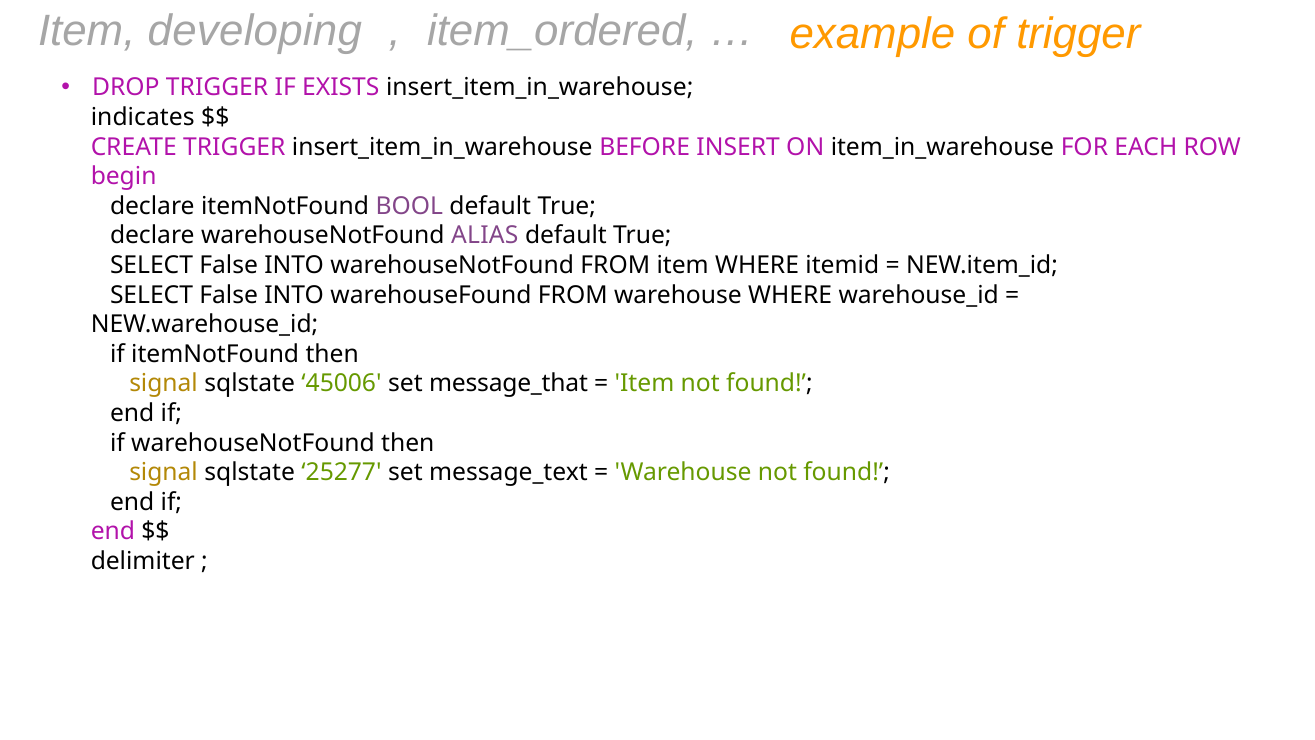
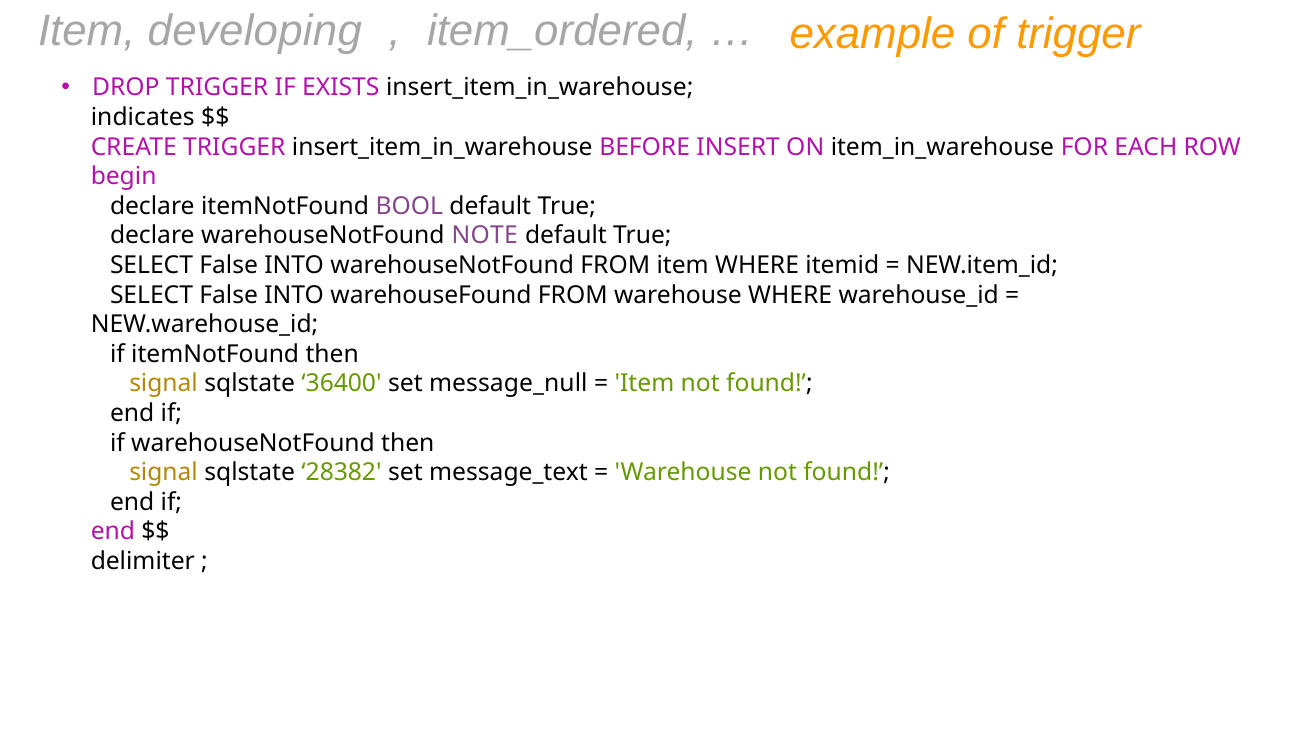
ALIAS: ALIAS -> NOTE
45006: 45006 -> 36400
message_that: message_that -> message_null
25277: 25277 -> 28382
